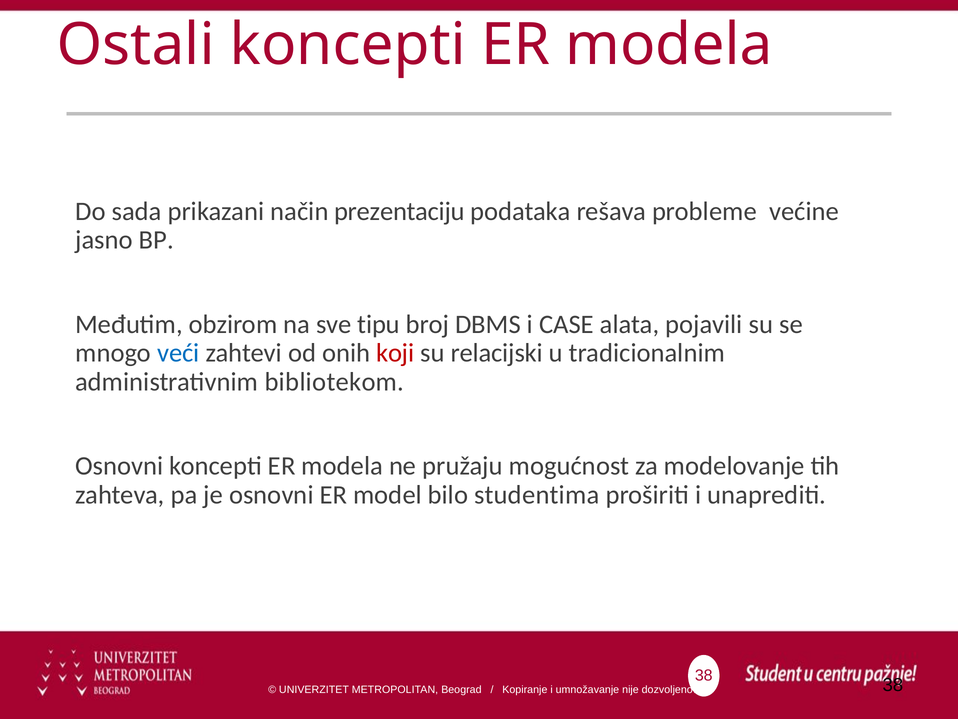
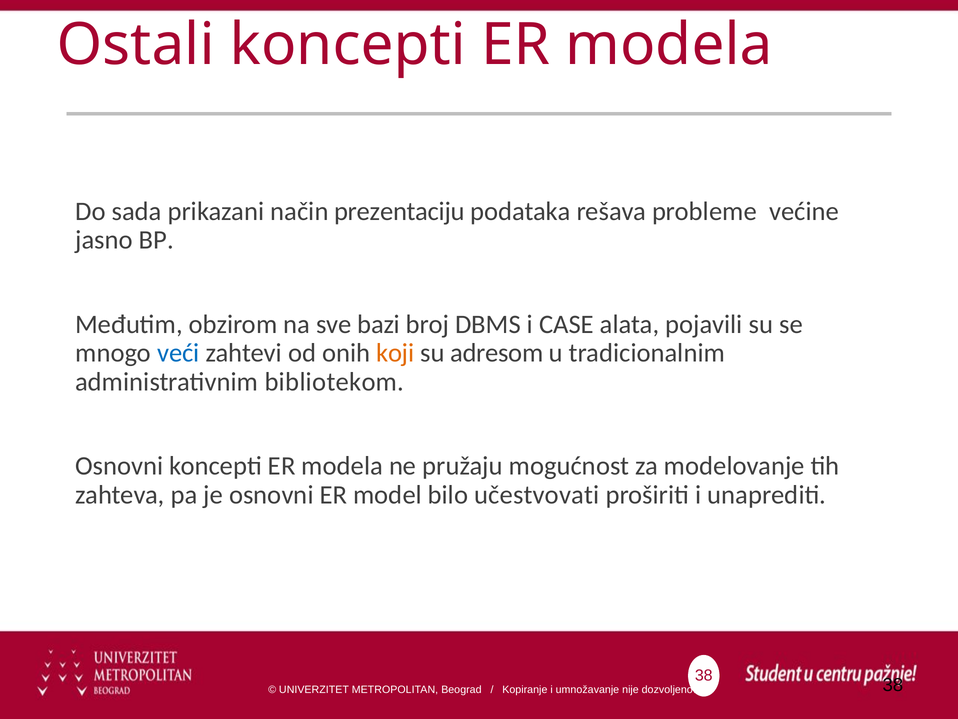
tipu: tipu -> bazi
koji colour: red -> orange
relacijski: relacijski -> adresom
studentima: studentima -> učestvovati
